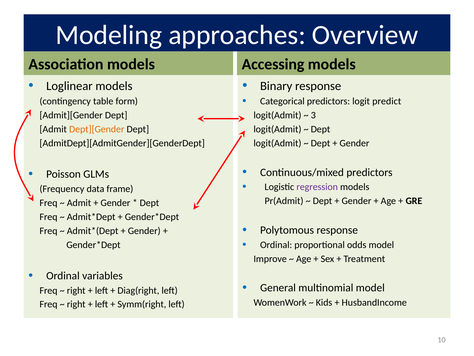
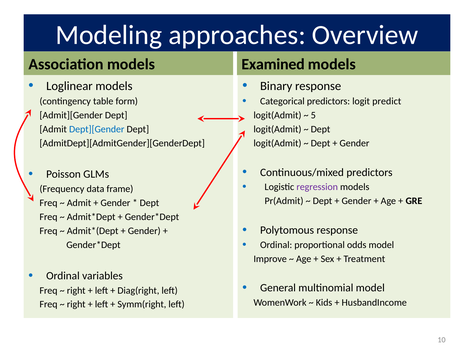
Accessing: Accessing -> Examined
3: 3 -> 5
Dept][Gender colour: orange -> blue
